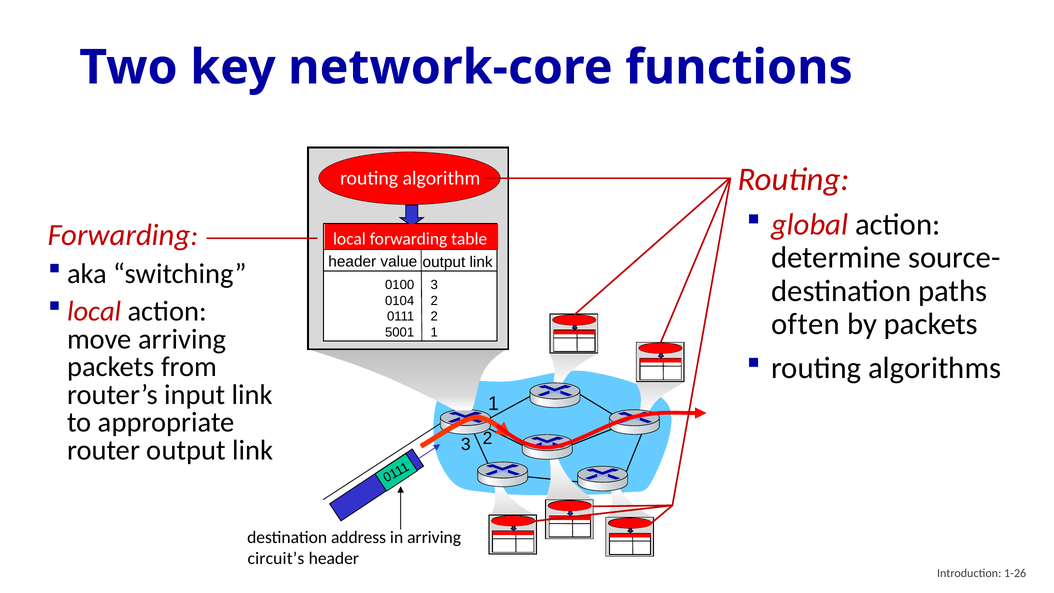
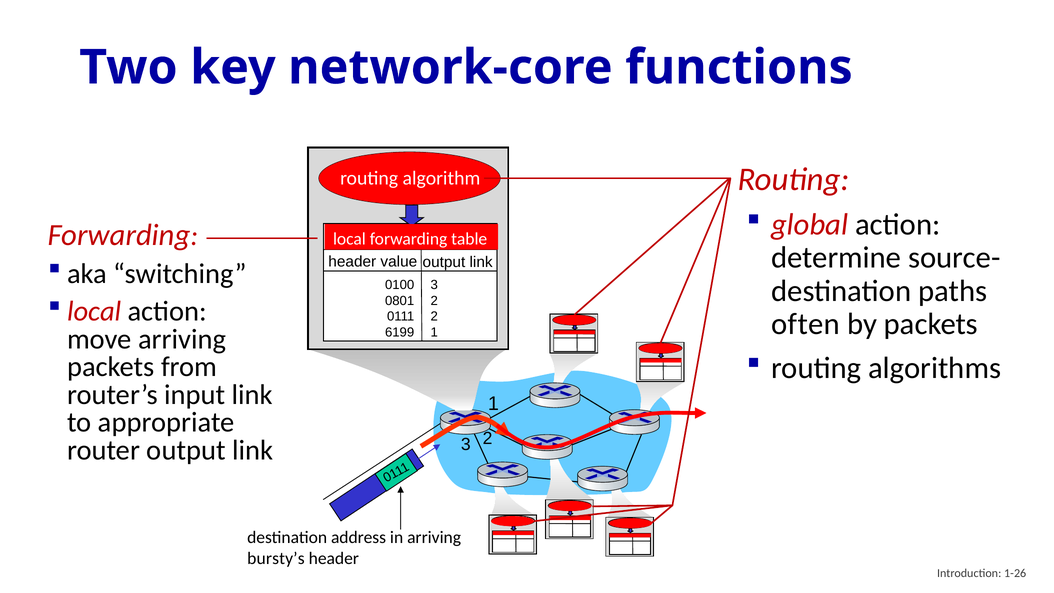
0104: 0104 -> 0801
5001: 5001 -> 6199
circuit’s: circuit’s -> bursty’s
